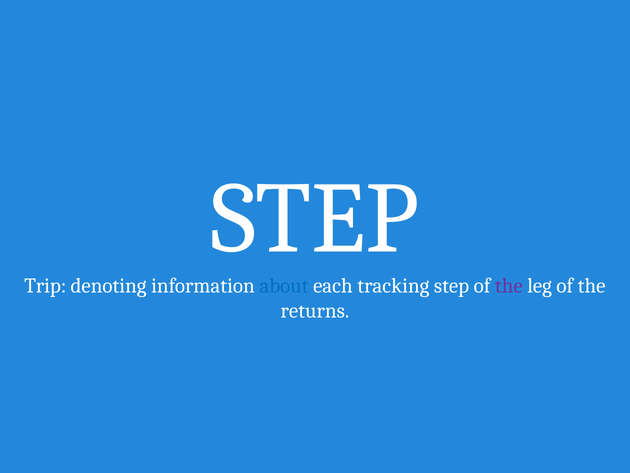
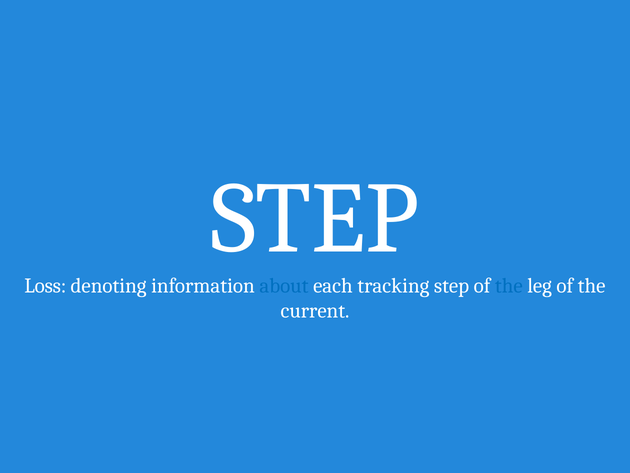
Trip: Trip -> Loss
the at (509, 285) colour: purple -> blue
returns: returns -> current
